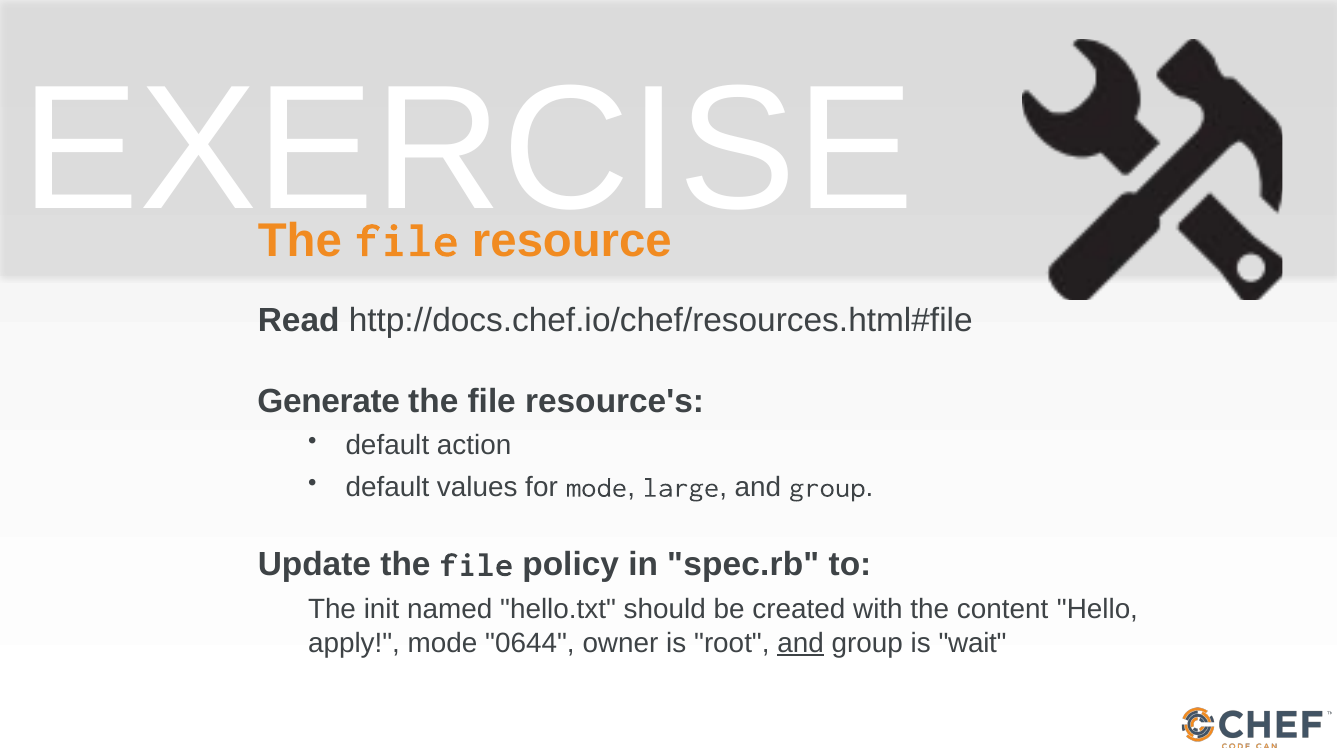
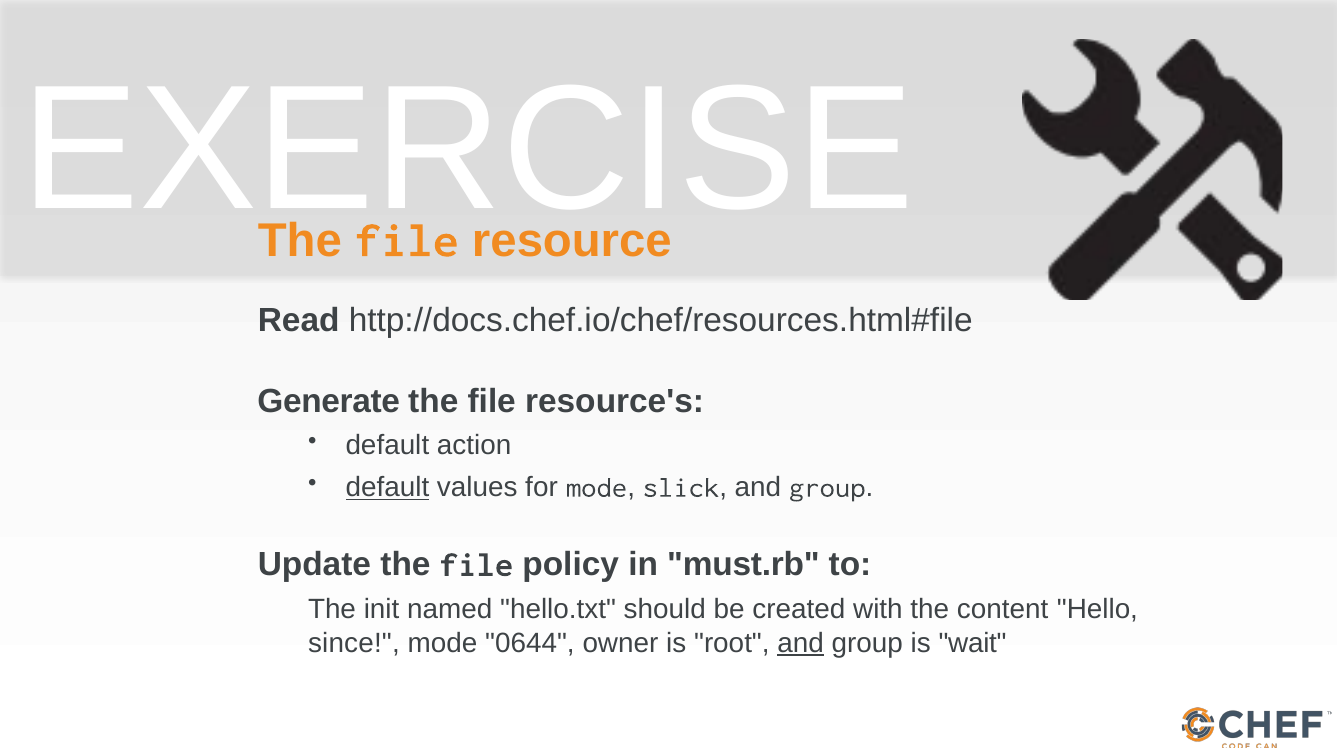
default at (387, 488) underline: none -> present
large: large -> slick
spec.rb: spec.rb -> must.rb
apply: apply -> since
